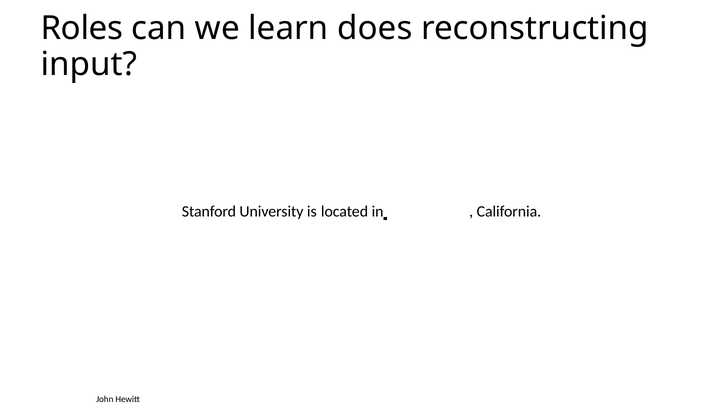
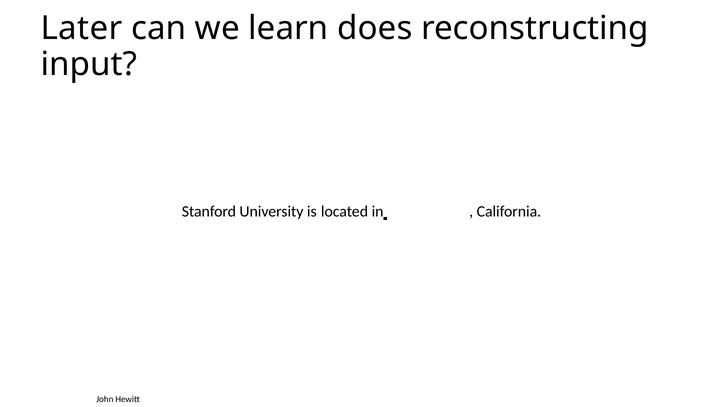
Roles: Roles -> Later
